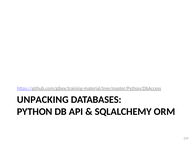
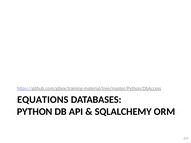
UNPACKING: UNPACKING -> EQUATIONS
